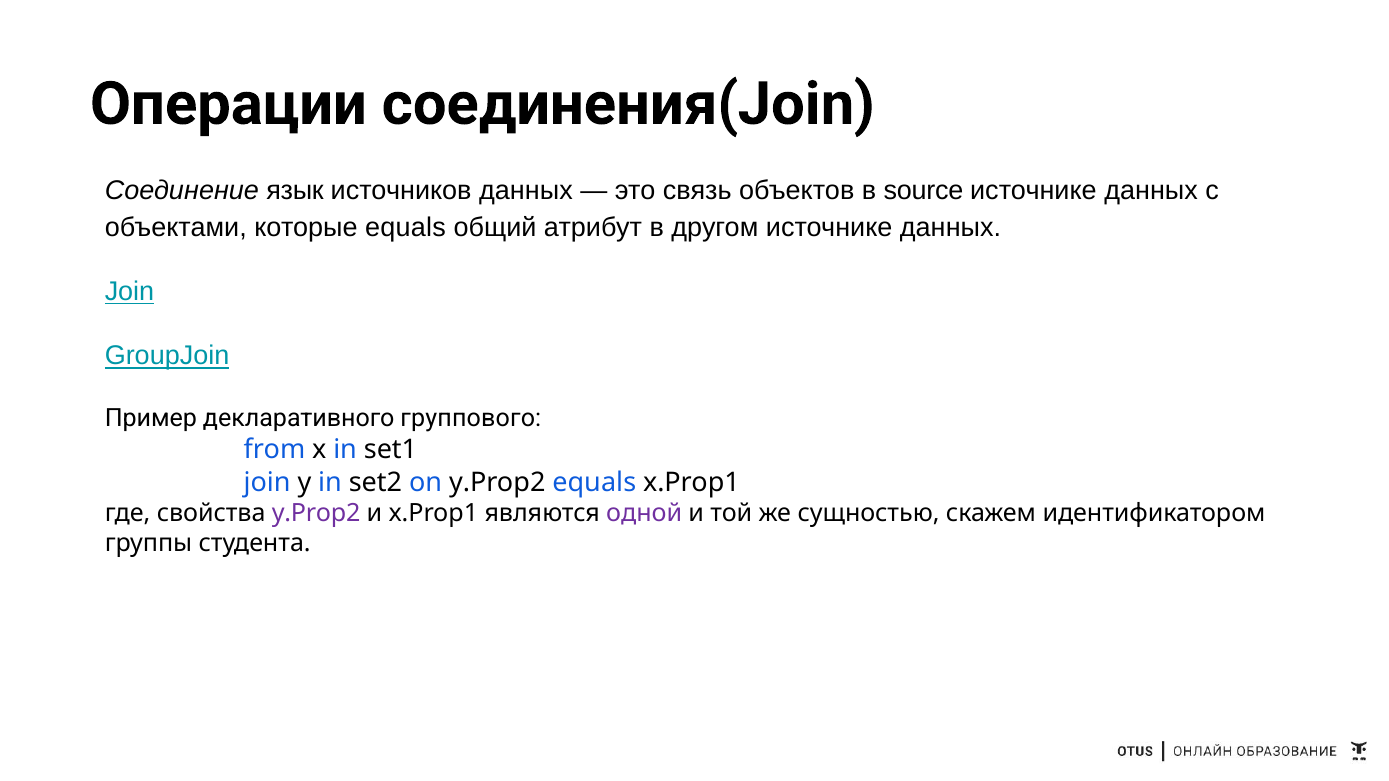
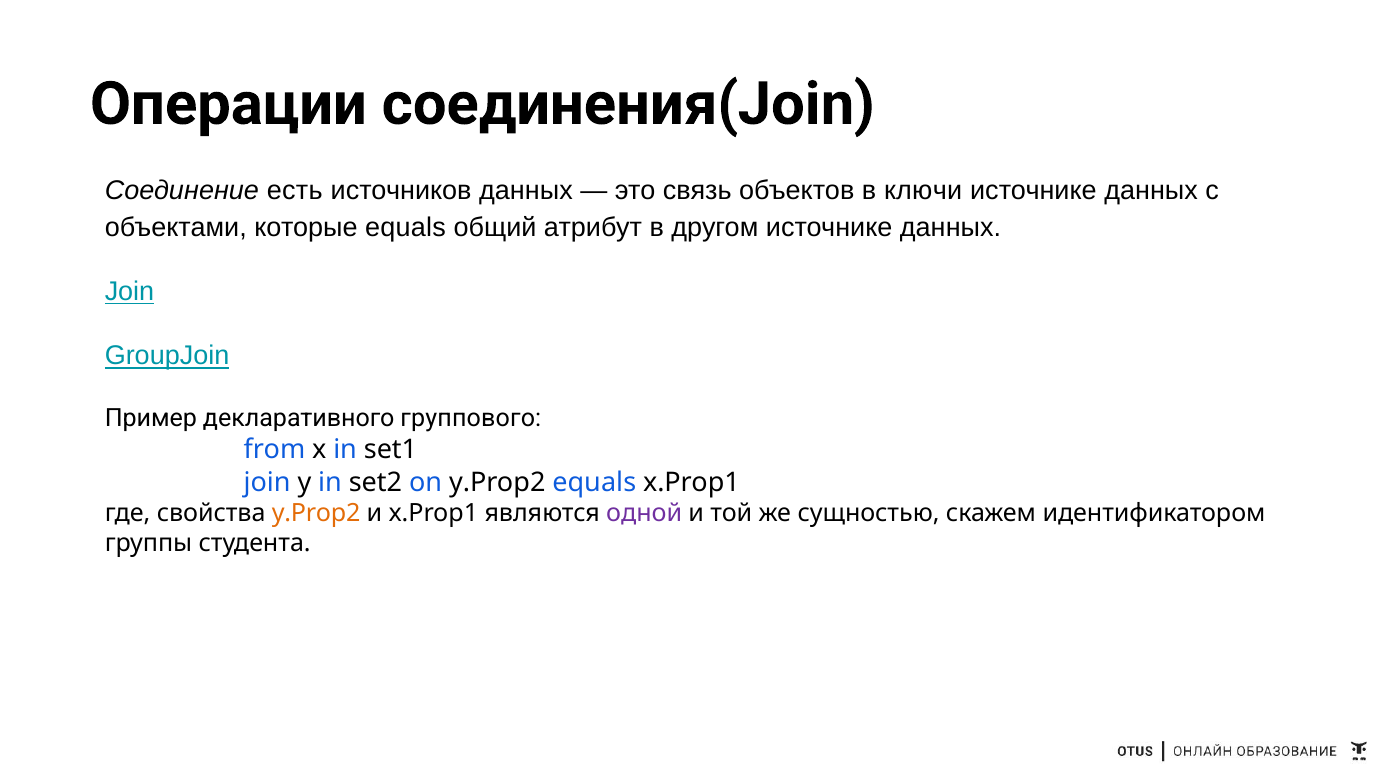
язык: язык -> есть
source: source -> ключи
y.Prop2 at (316, 514) colour: purple -> orange
